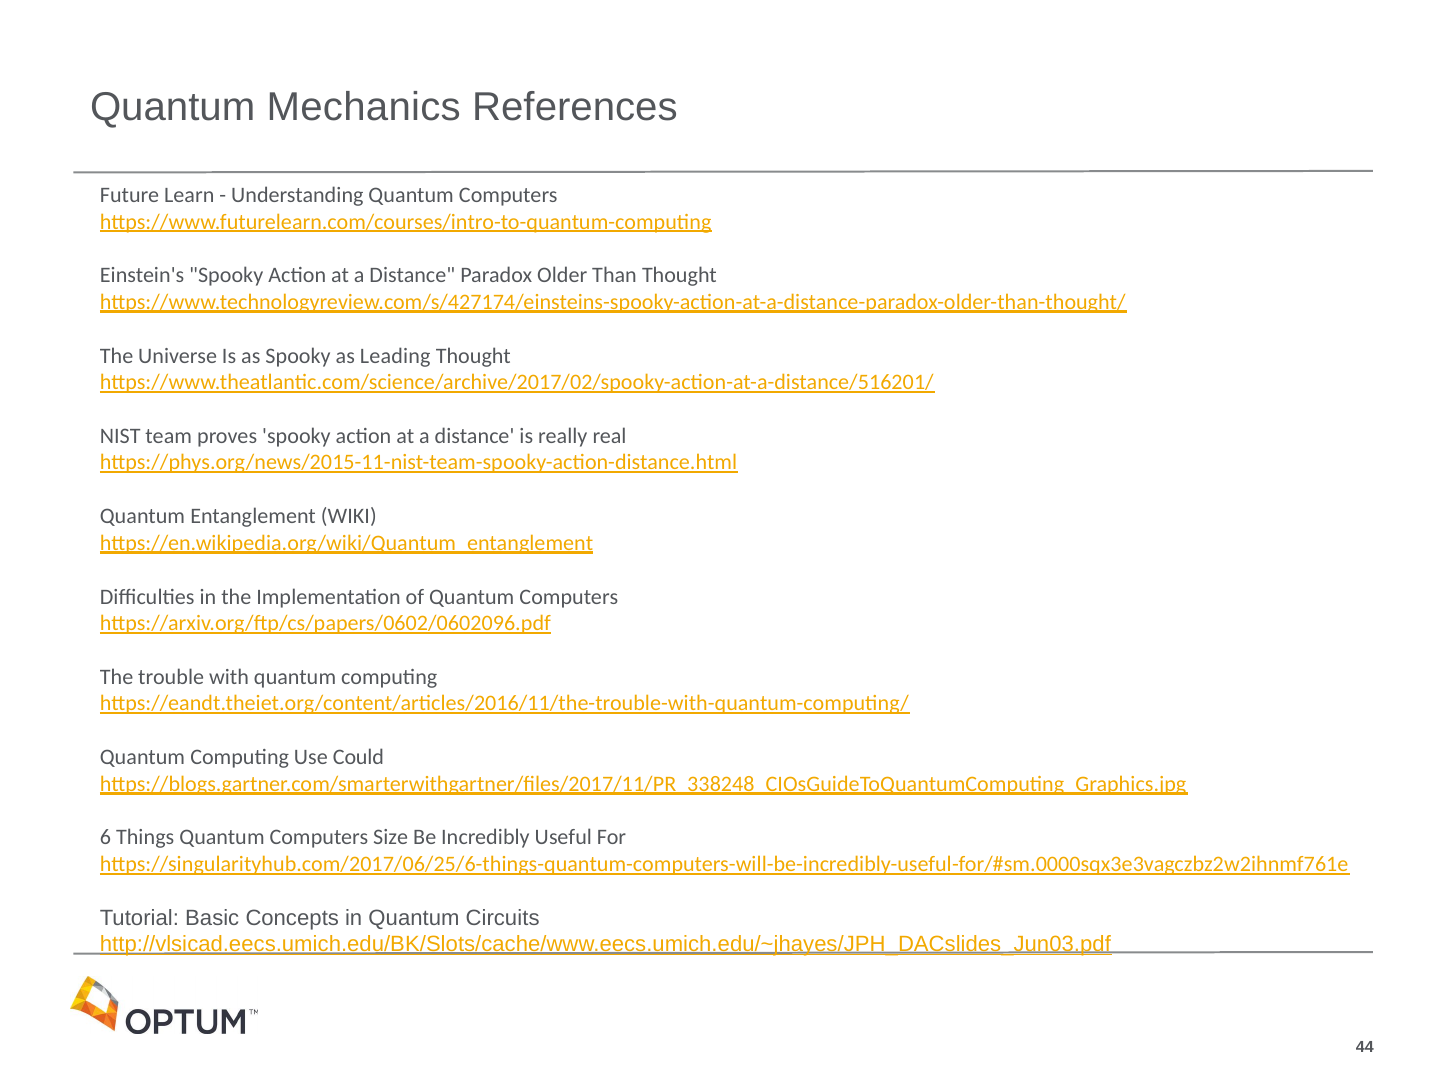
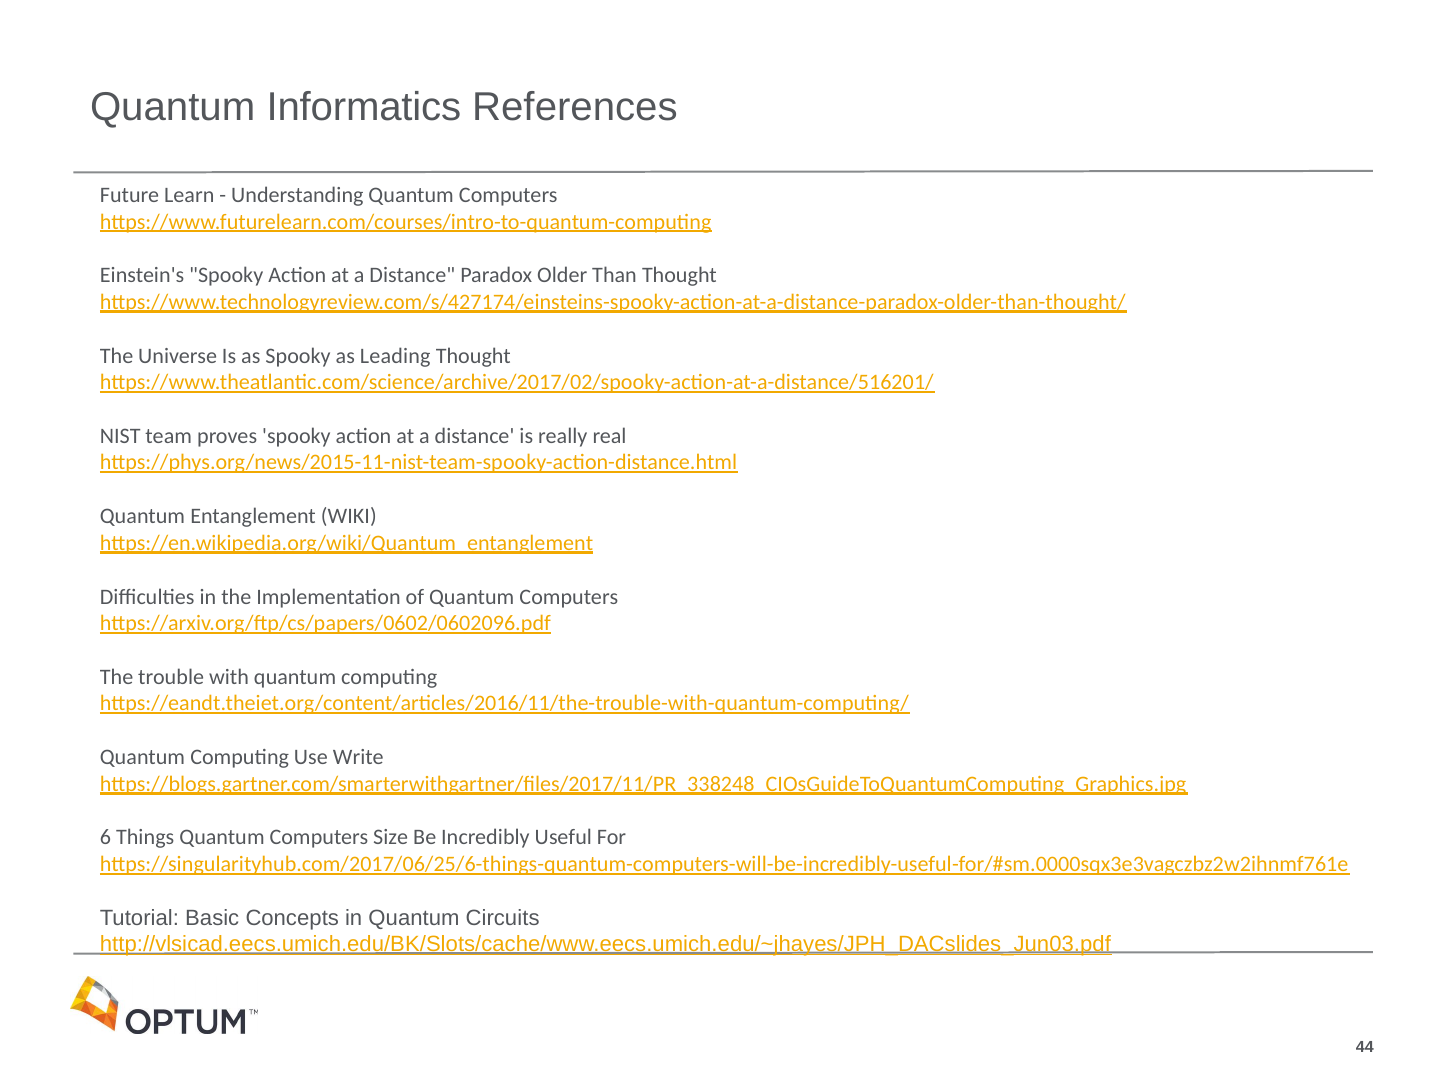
Mechanics: Mechanics -> Informatics
Could: Could -> Write
